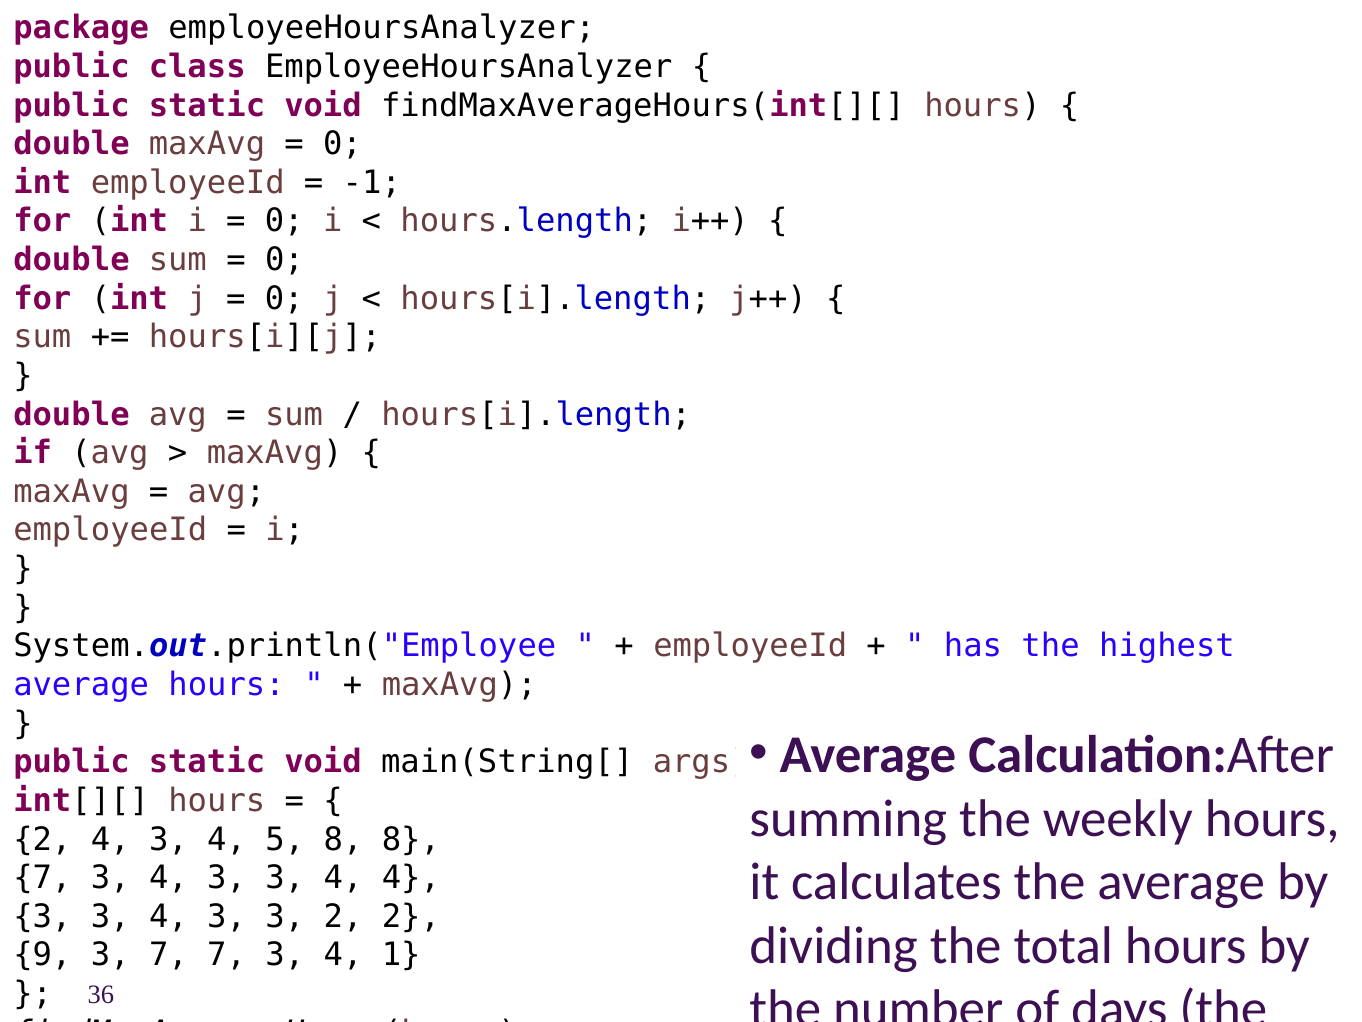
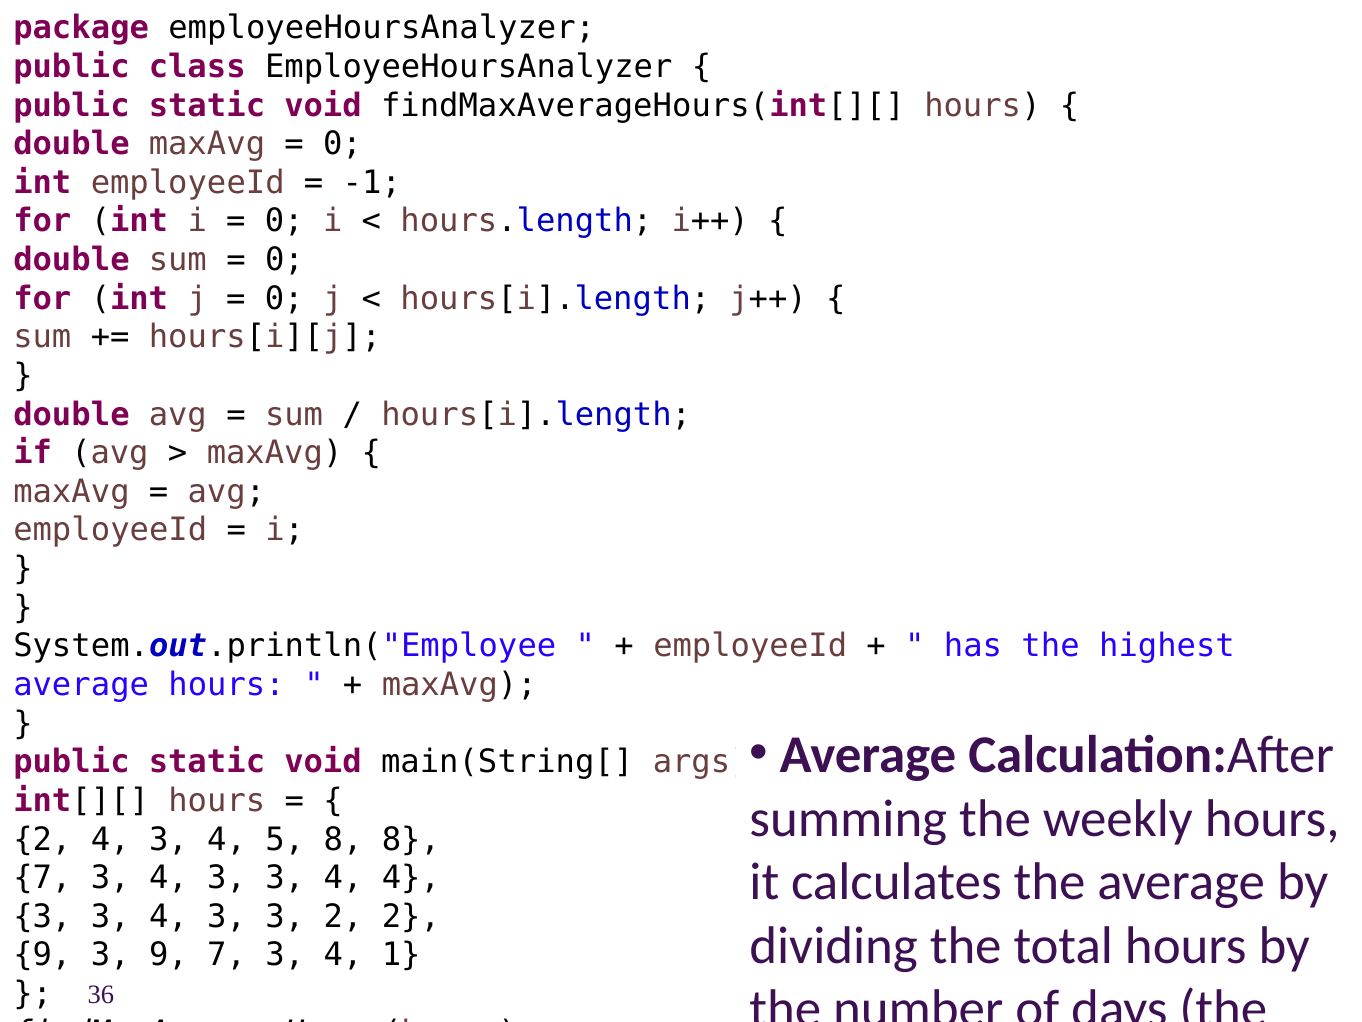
3 7: 7 -> 9
